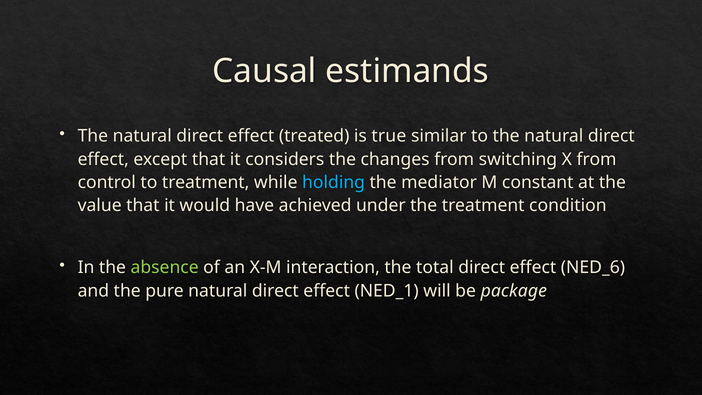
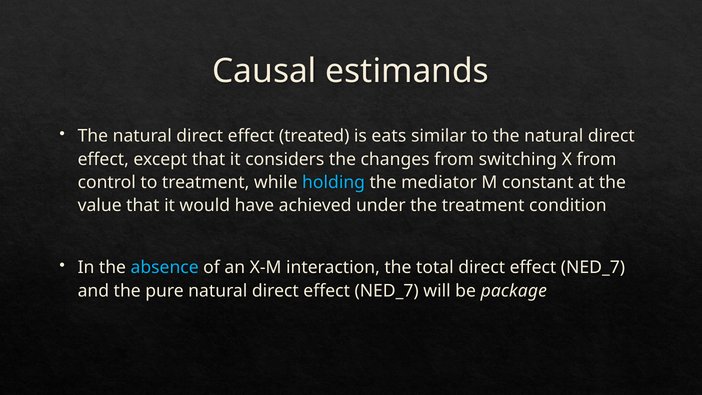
true: true -> eats
absence colour: light green -> light blue
total direct effect NED_6: NED_6 -> NED_7
natural direct effect NED_1: NED_1 -> NED_7
